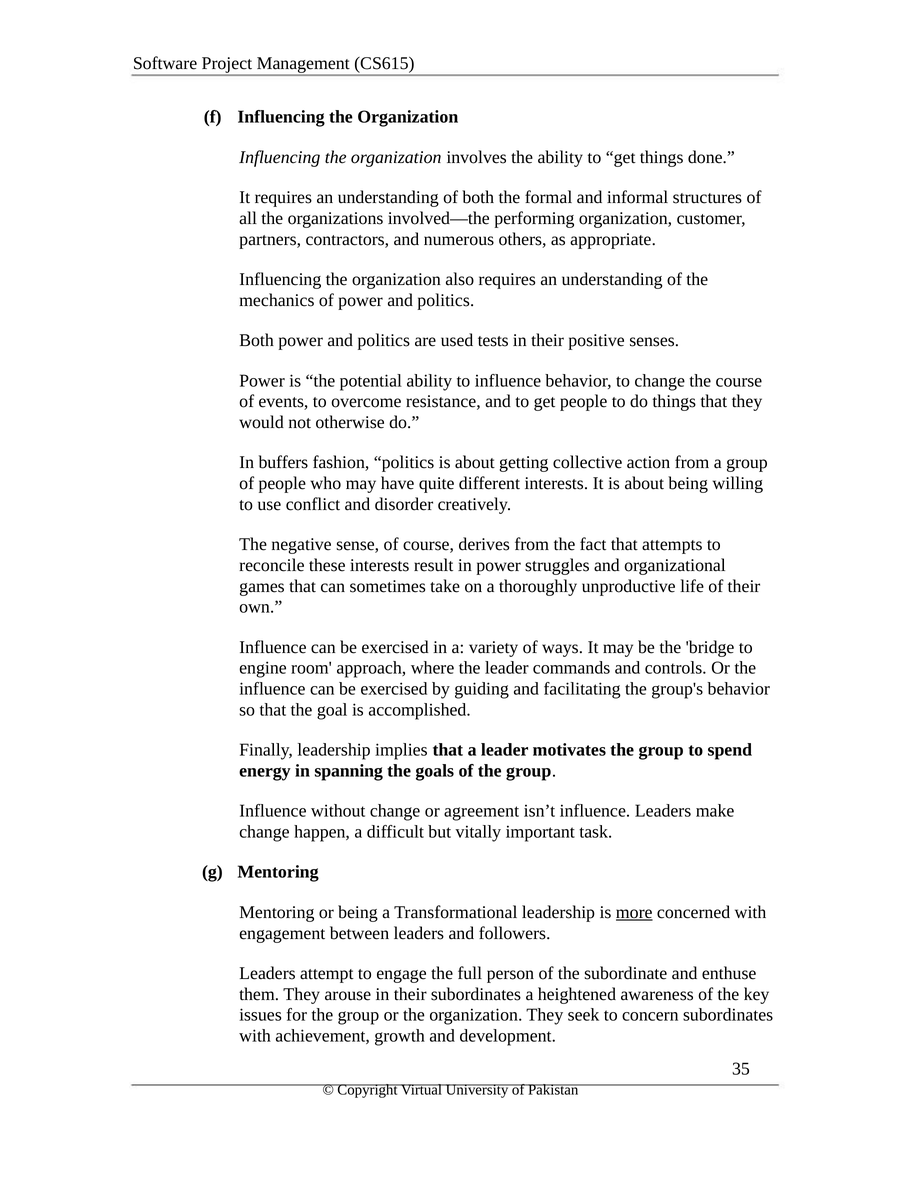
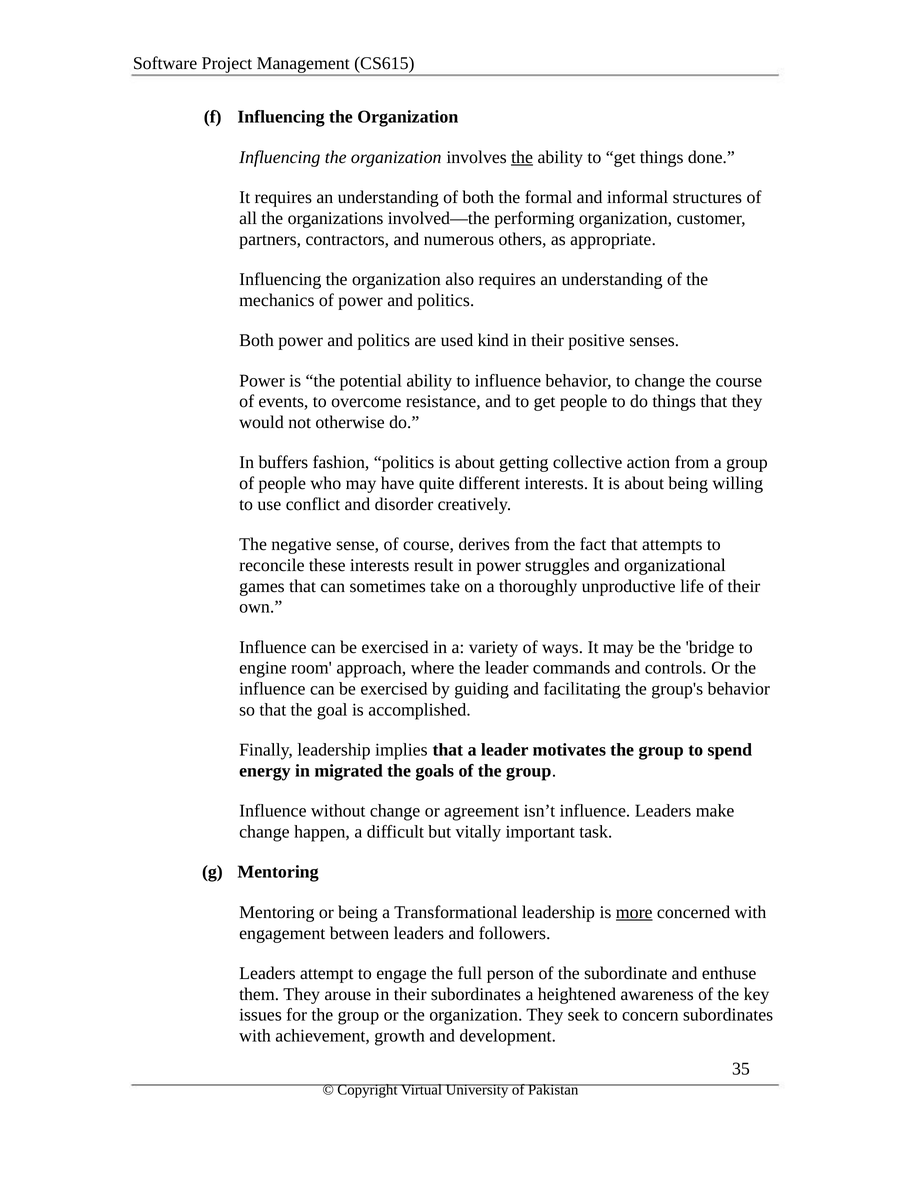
the at (522, 157) underline: none -> present
tests: tests -> kind
spanning: spanning -> migrated
